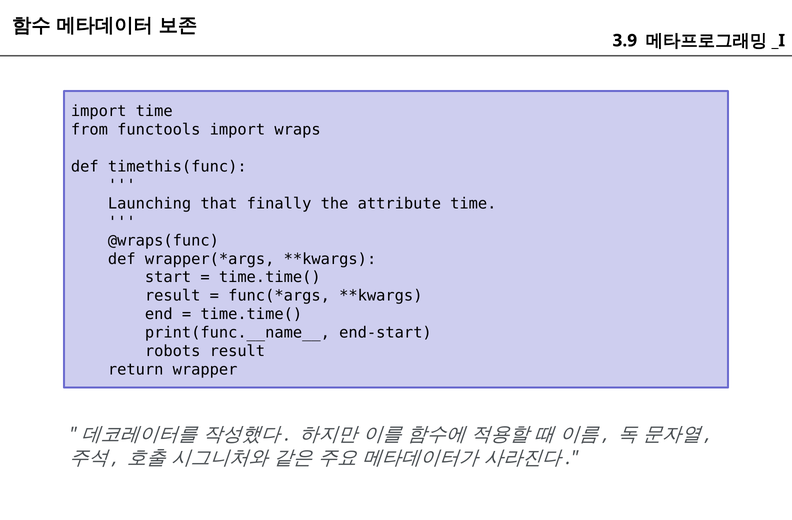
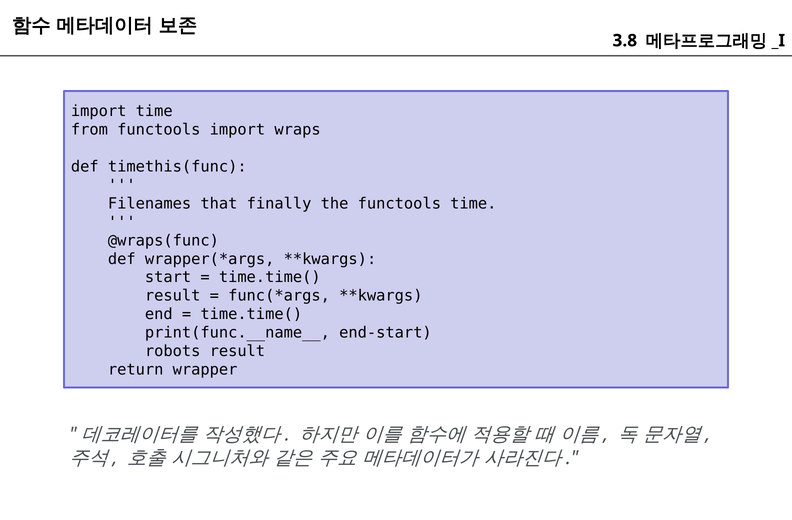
3.9: 3.9 -> 3.8
Launching: Launching -> Filenames
the attribute: attribute -> functools
